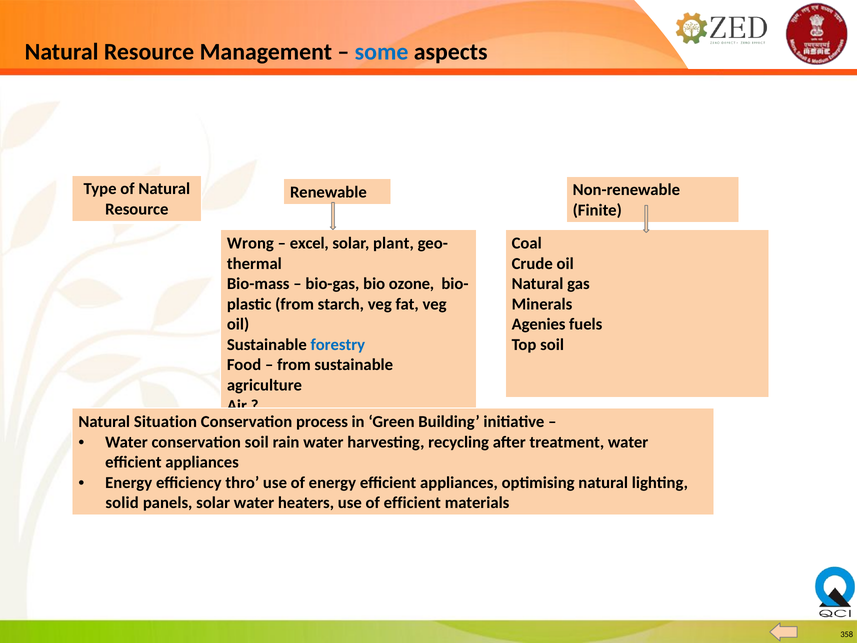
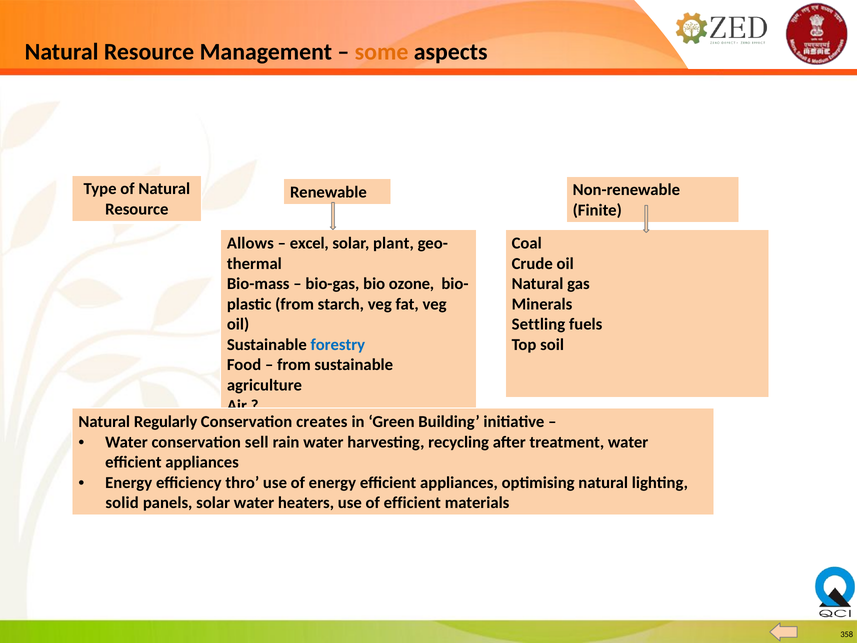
some colour: blue -> orange
Wrong: Wrong -> Allows
Agenies: Agenies -> Settling
Situation: Situation -> Regularly
process: process -> creates
conservation soil: soil -> sell
